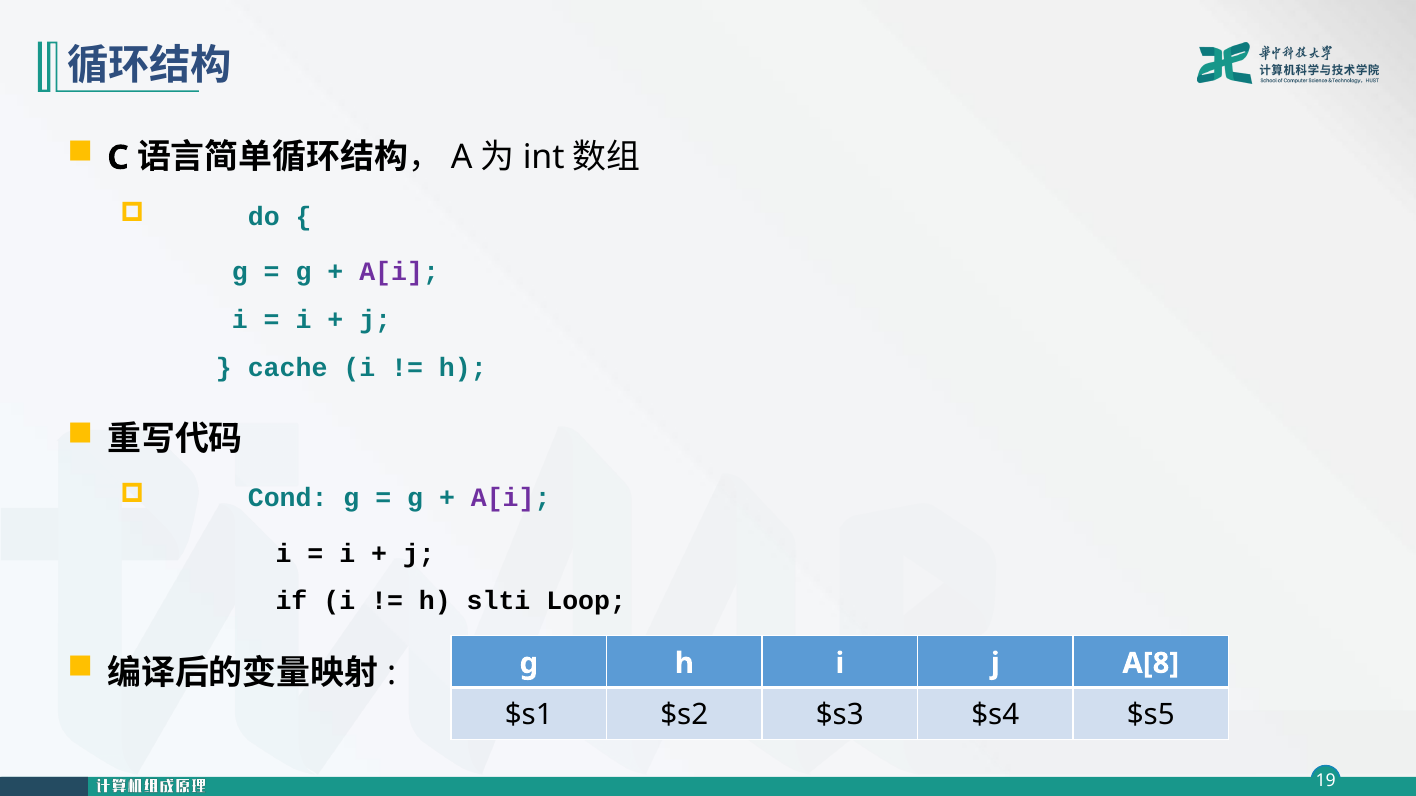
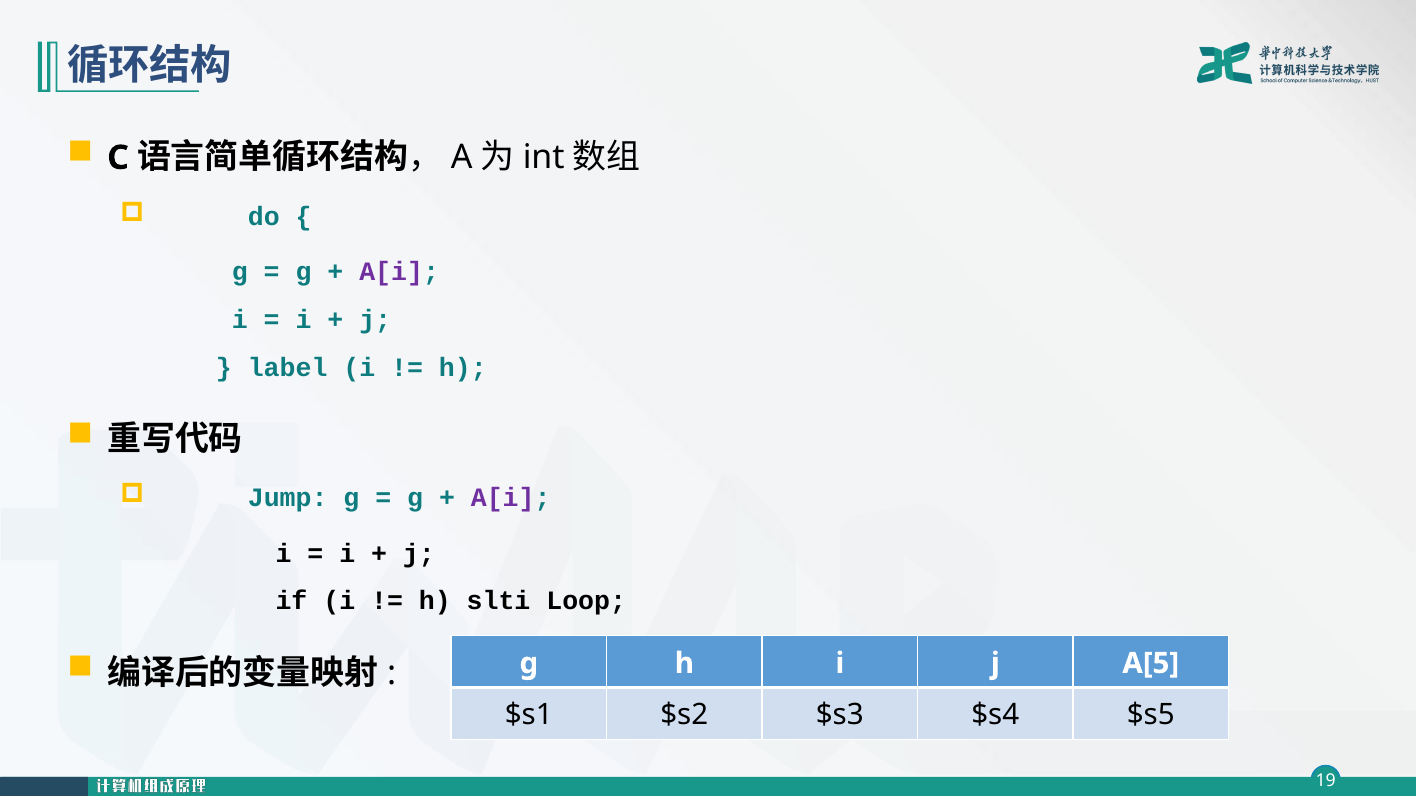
cache: cache -> label
Cond: Cond -> Jump
A[8: A[8 -> A[5
